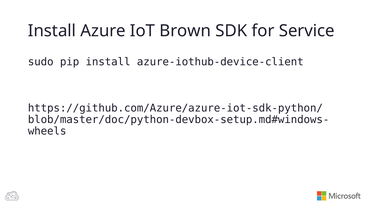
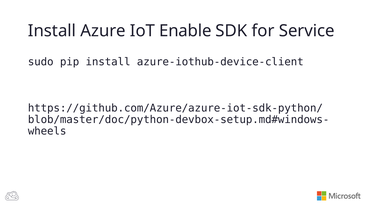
Brown: Brown -> Enable
